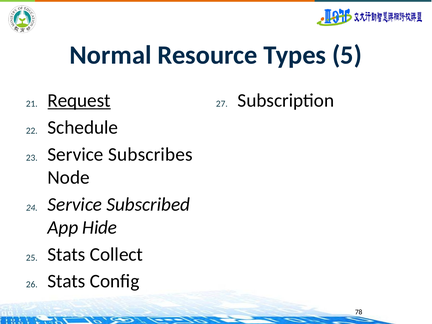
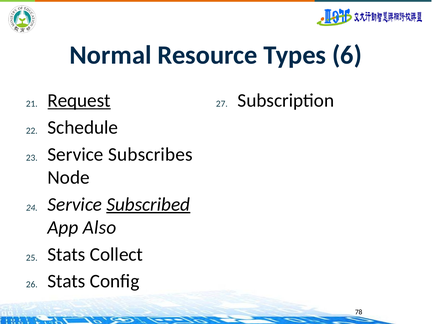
5: 5 -> 6
Subscribed underline: none -> present
Hide: Hide -> Also
